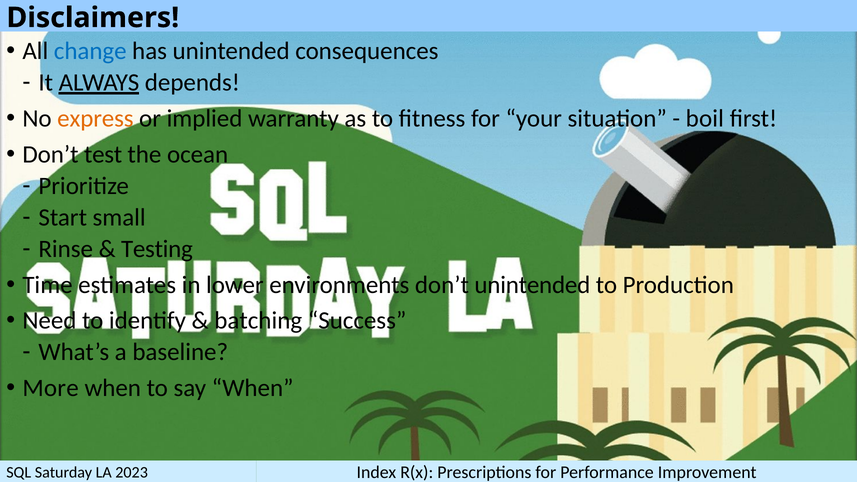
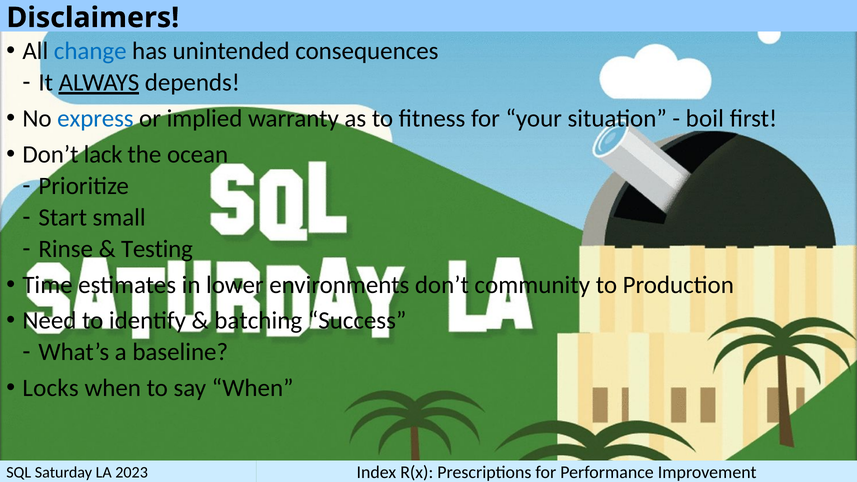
express colour: orange -> blue
test: test -> lack
don’t unintended: unintended -> community
More: More -> Locks
